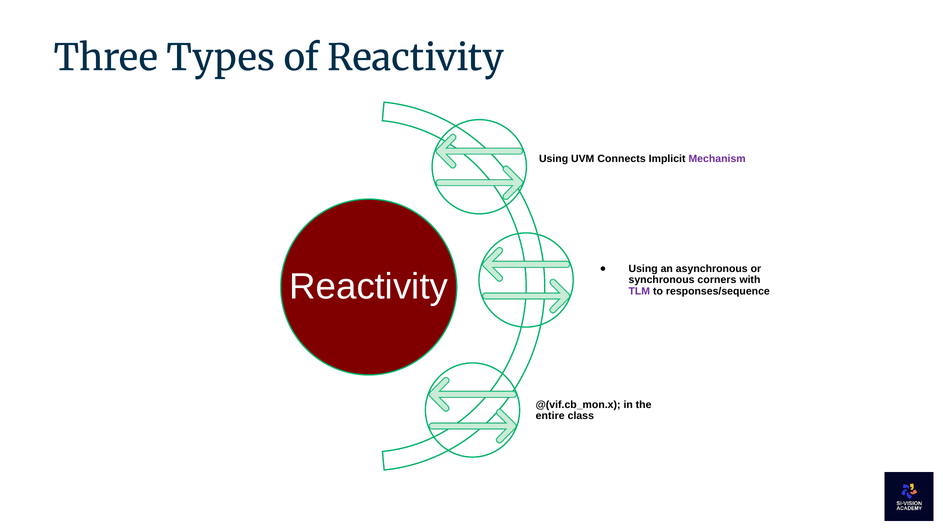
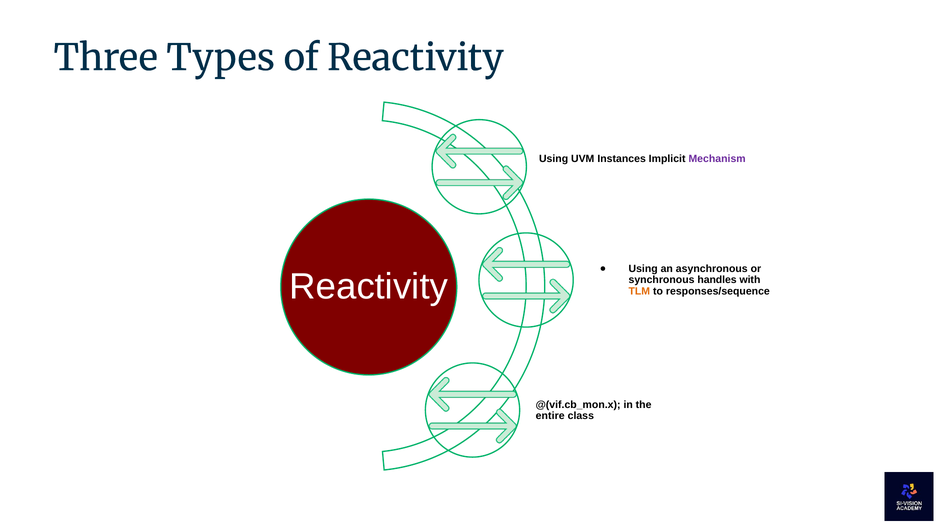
Connects: Connects -> Instances
corners: corners -> handles
TLM colour: purple -> orange
